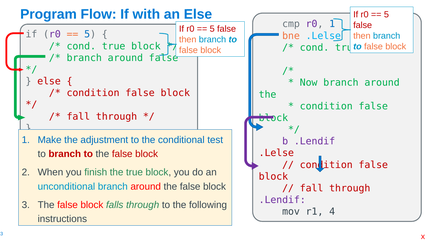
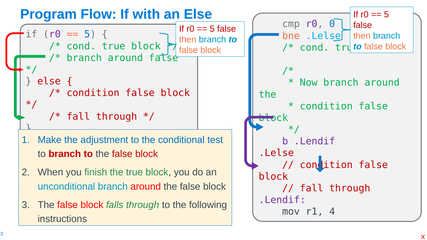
r0 1: 1 -> 0
